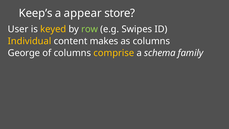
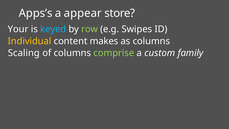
Keep’s: Keep’s -> Apps’s
User: User -> Your
keyed colour: yellow -> light blue
George: George -> Scaling
comprise colour: yellow -> light green
schema: schema -> custom
